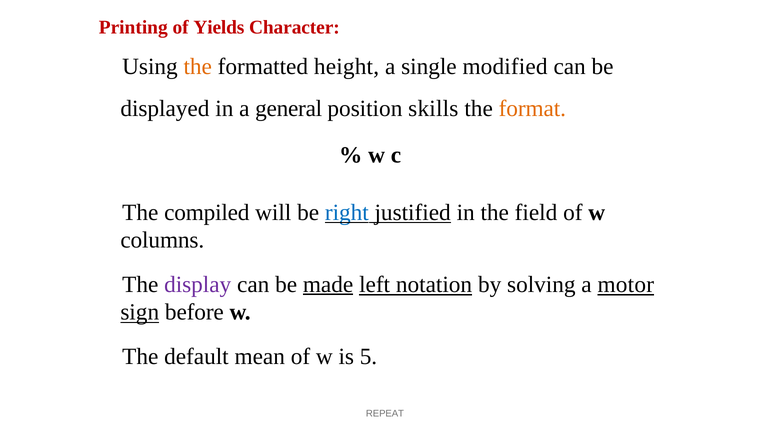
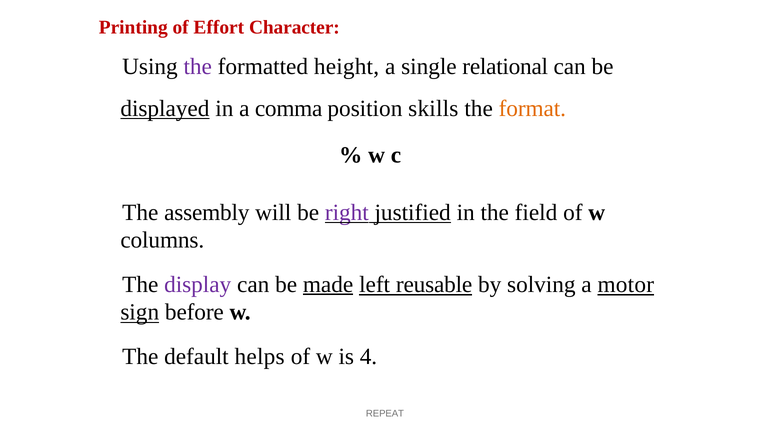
Yields: Yields -> Effort
the at (198, 67) colour: orange -> purple
modified: modified -> relational
displayed underline: none -> present
general: general -> comma
compiled: compiled -> assembly
right colour: blue -> purple
notation: notation -> reusable
mean: mean -> helps
5: 5 -> 4
